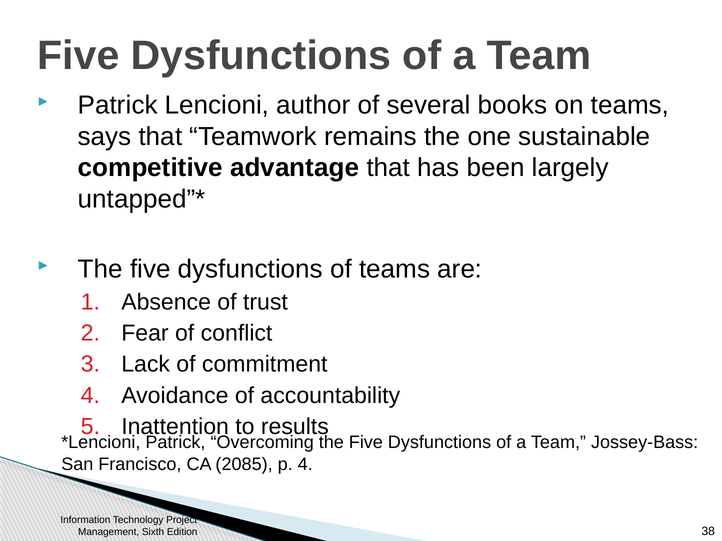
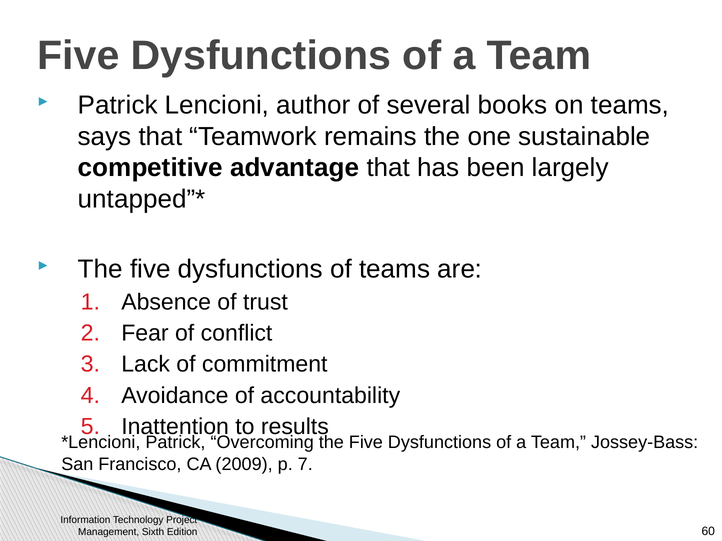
2085: 2085 -> 2009
p 4: 4 -> 7
38: 38 -> 60
